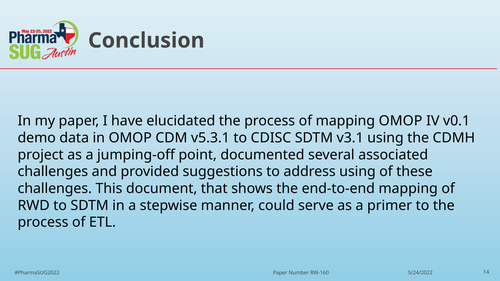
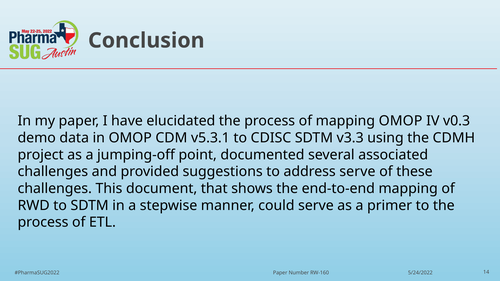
v0.1: v0.1 -> v0.3
v3.1: v3.1 -> v3.3
address using: using -> serve
